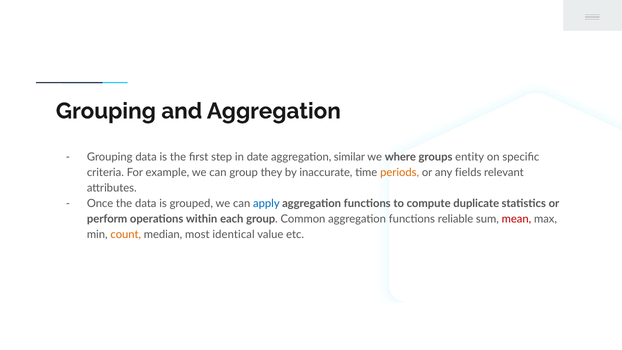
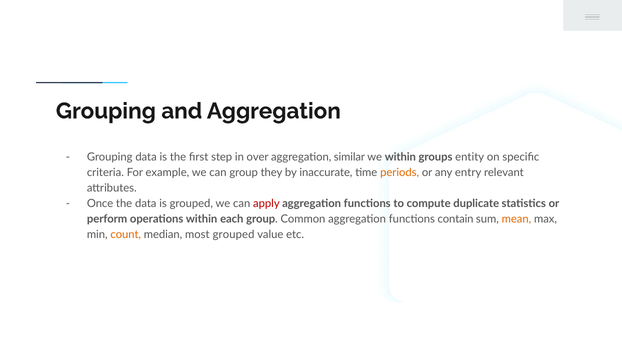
date: date -> over
we where: where -> within
fields: fields -> entry
apply colour: blue -> red
reliable: reliable -> contain
mean colour: red -> orange
most identical: identical -> grouped
